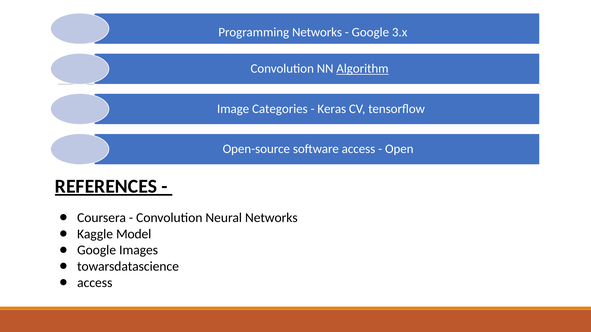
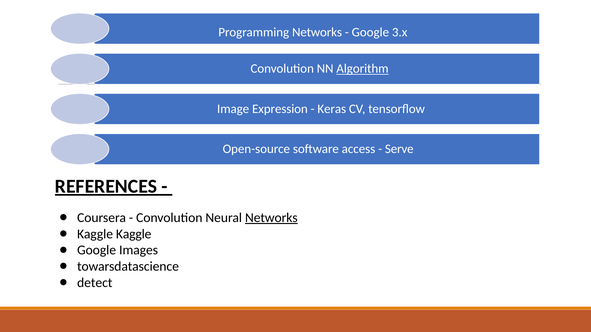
Categories: Categories -> Expression
Open: Open -> Serve
Networks at (271, 218) underline: none -> present
Kaggle Model: Model -> Kaggle
access at (95, 283): access -> detect
